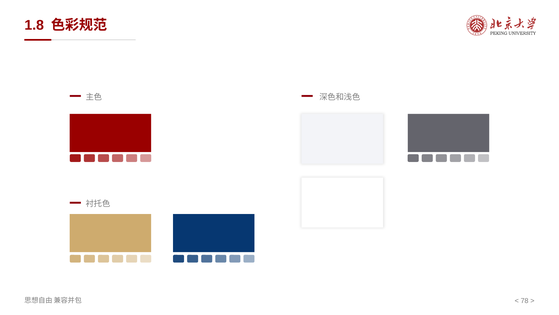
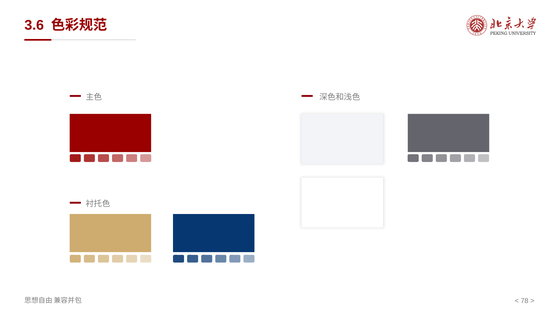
1.8: 1.8 -> 3.6
